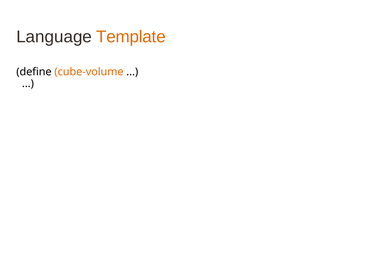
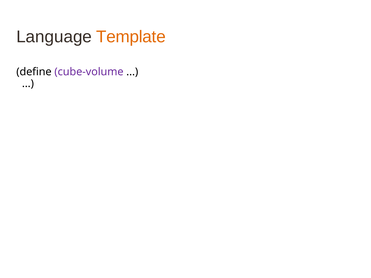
cube-volume colour: orange -> purple
